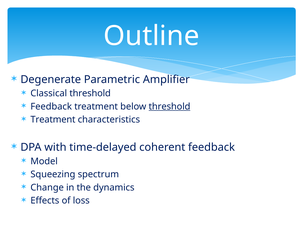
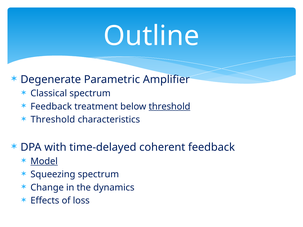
Classical threshold: threshold -> spectrum
Treatment at (53, 120): Treatment -> Threshold
Model underline: none -> present
